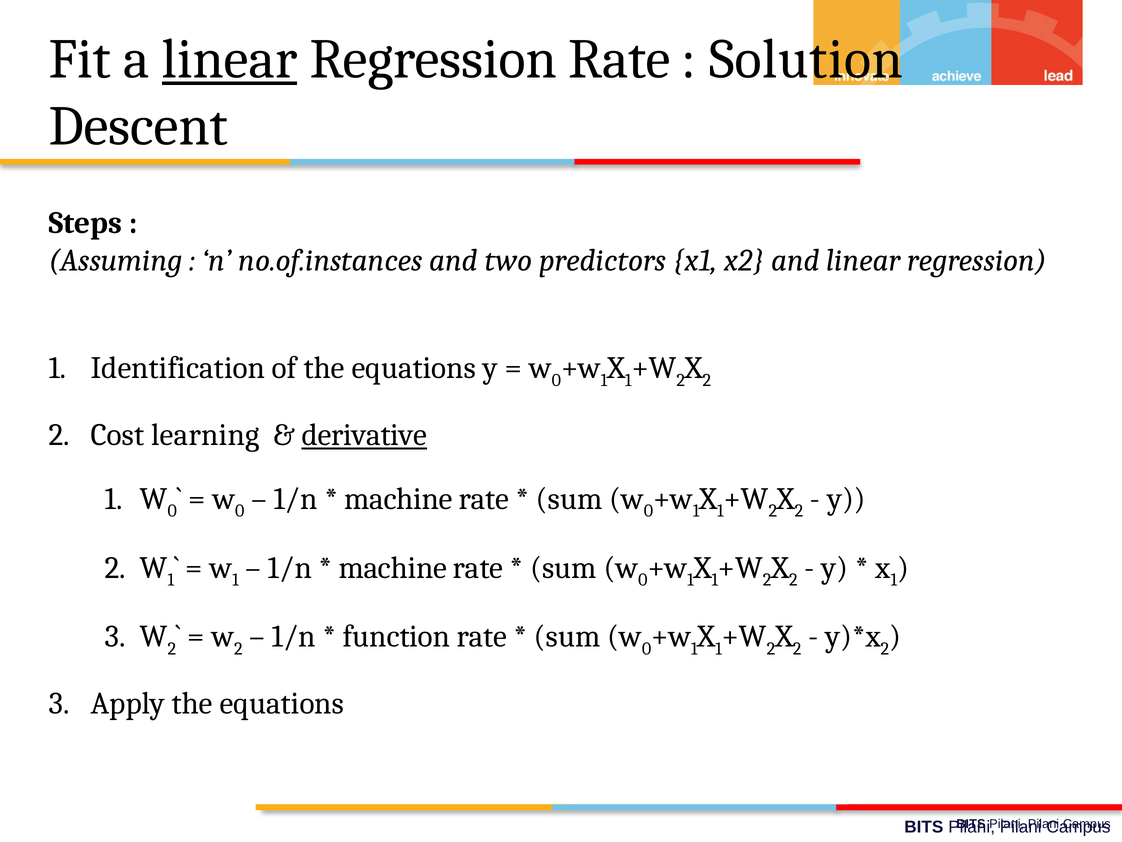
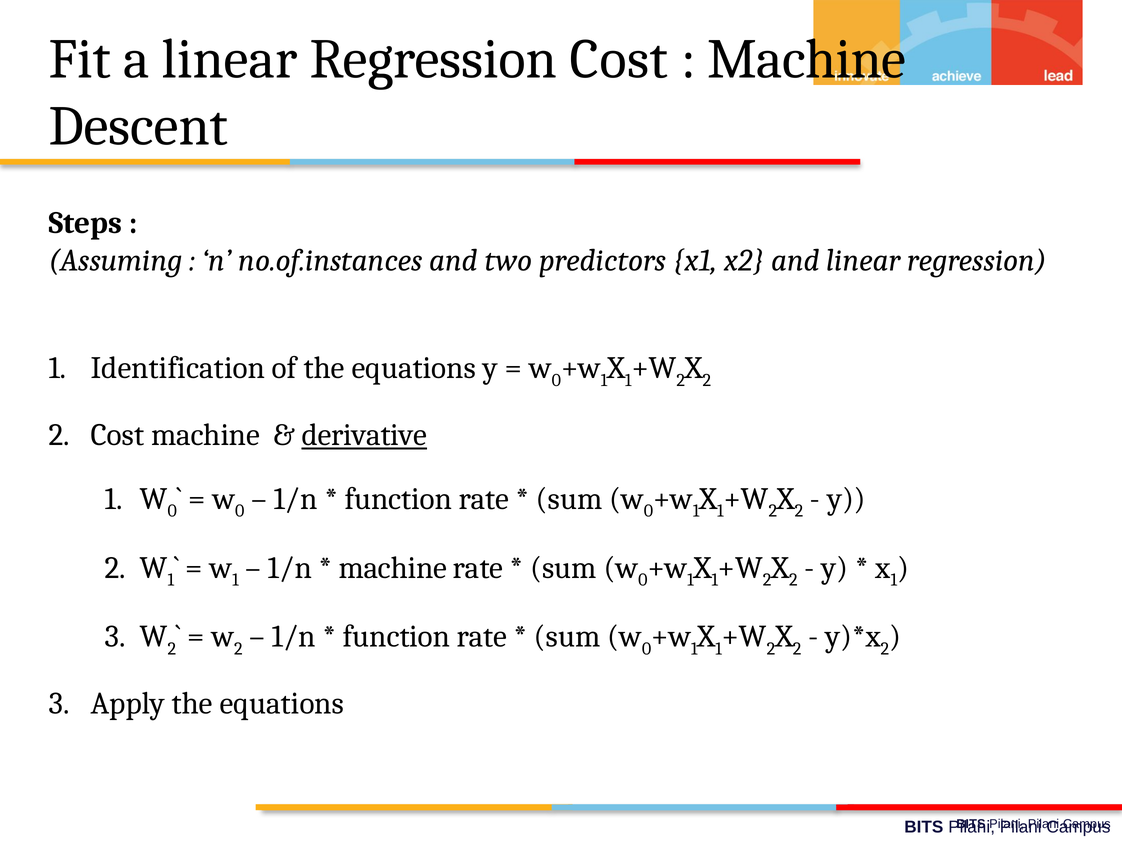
linear at (230, 59) underline: present -> none
Regression Rate: Rate -> Cost
Solution at (806, 59): Solution -> Machine
Cost learning: learning -> machine
machine at (398, 498): machine -> function
